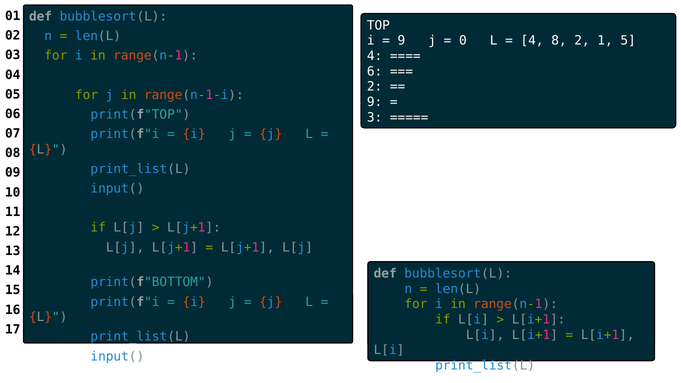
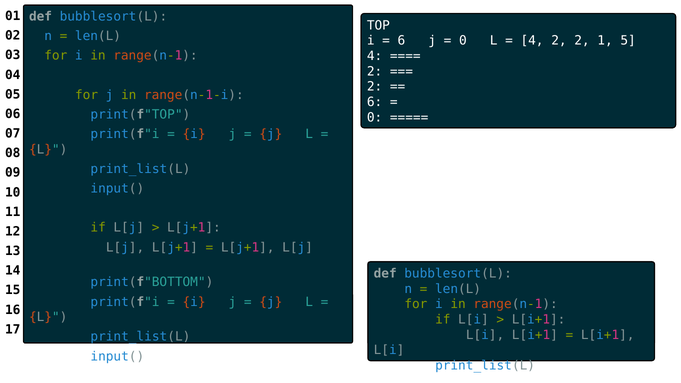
9 at (401, 41): 9 -> 6
4 8: 8 -> 2
6 at (375, 71): 6 -> 2
9 at (375, 102): 9 -> 6
3 at (375, 117): 3 -> 0
